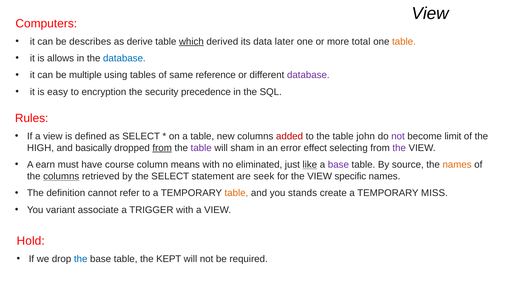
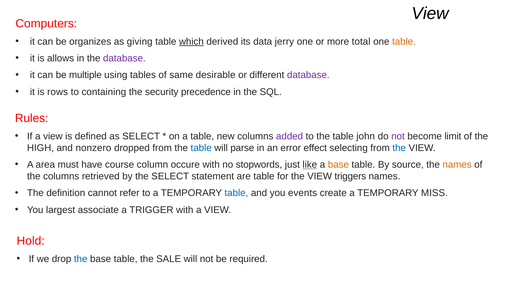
describes: describes -> organizes
derive: derive -> giving
later: later -> jerry
database at (124, 58) colour: blue -> purple
reference: reference -> desirable
easy: easy -> rows
encryption: encryption -> containing
added colour: red -> purple
basically: basically -> nonzero
from at (162, 148) underline: present -> none
table at (201, 148) colour: purple -> blue
sham: sham -> parse
the at (399, 148) colour: purple -> blue
earn: earn -> area
means: means -> occure
eliminated: eliminated -> stopwords
base at (338, 165) colour: purple -> orange
columns at (61, 176) underline: present -> none
are seek: seek -> table
specific: specific -> triggers
table at (236, 193) colour: orange -> blue
stands: stands -> events
variant: variant -> largest
KEPT: KEPT -> SALE
